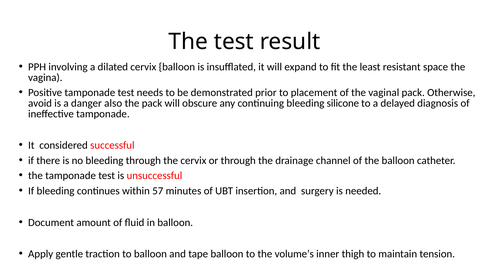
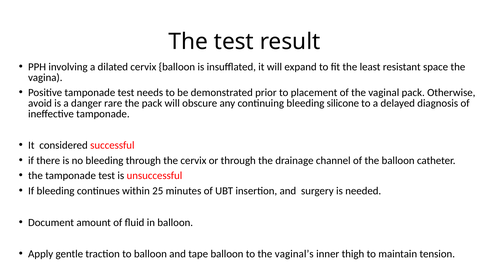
also: also -> rare
57: 57 -> 25
volume’s: volume’s -> vaginal’s
